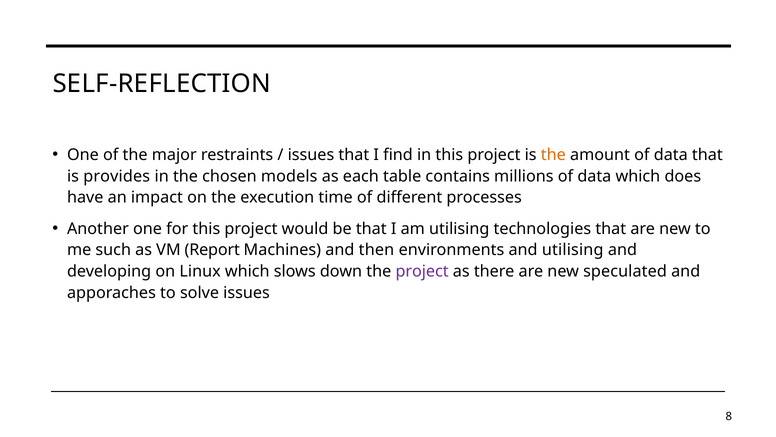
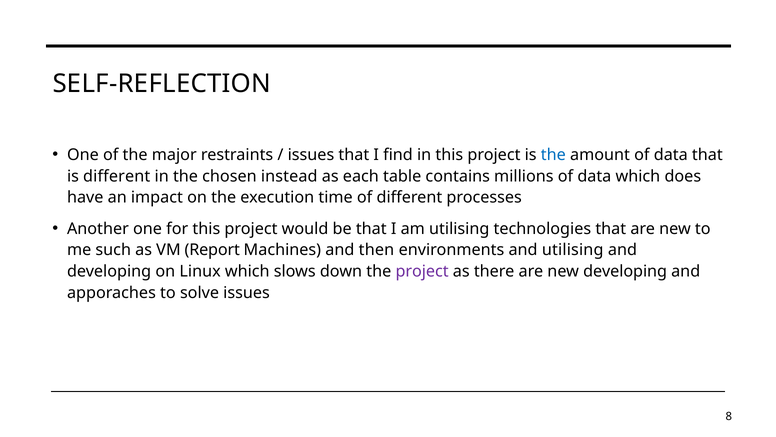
the at (553, 155) colour: orange -> blue
is provides: provides -> different
models: models -> instead
new speculated: speculated -> developing
